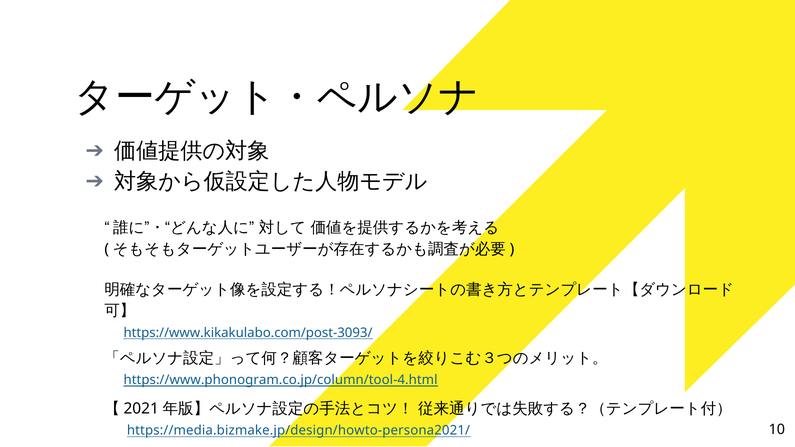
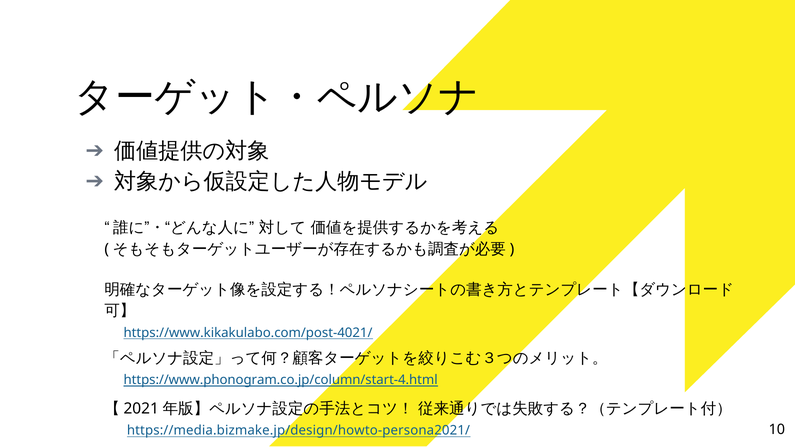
https://www.kikakulabo.com/post-3093/: https://www.kikakulabo.com/post-3093/ -> https://www.kikakulabo.com/post-4021/
https://www.phonogram.co.jp/column/tool-4.html: https://www.phonogram.co.jp/column/tool-4.html -> https://www.phonogram.co.jp/column/start-4.html
